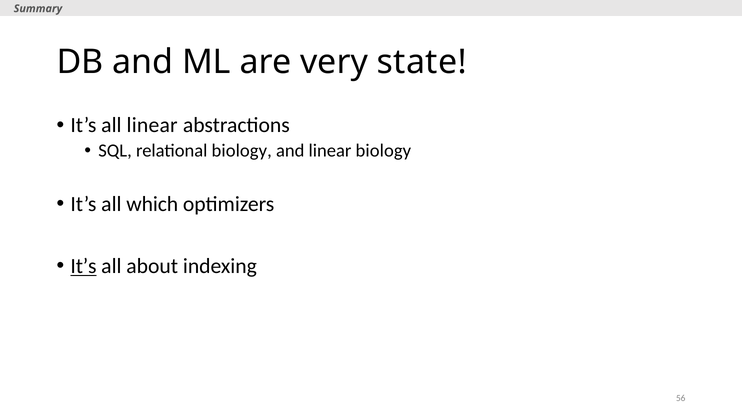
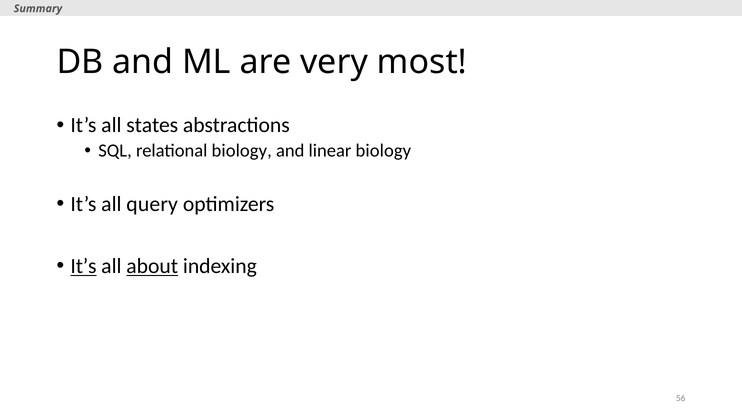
state: state -> most
all linear: linear -> states
which: which -> query
about underline: none -> present
